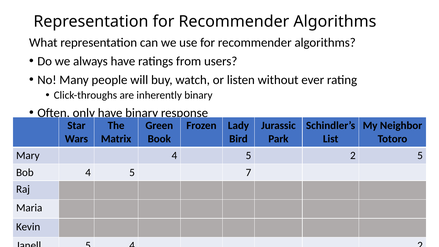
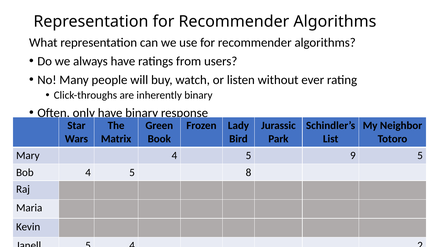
5 2: 2 -> 9
7: 7 -> 8
